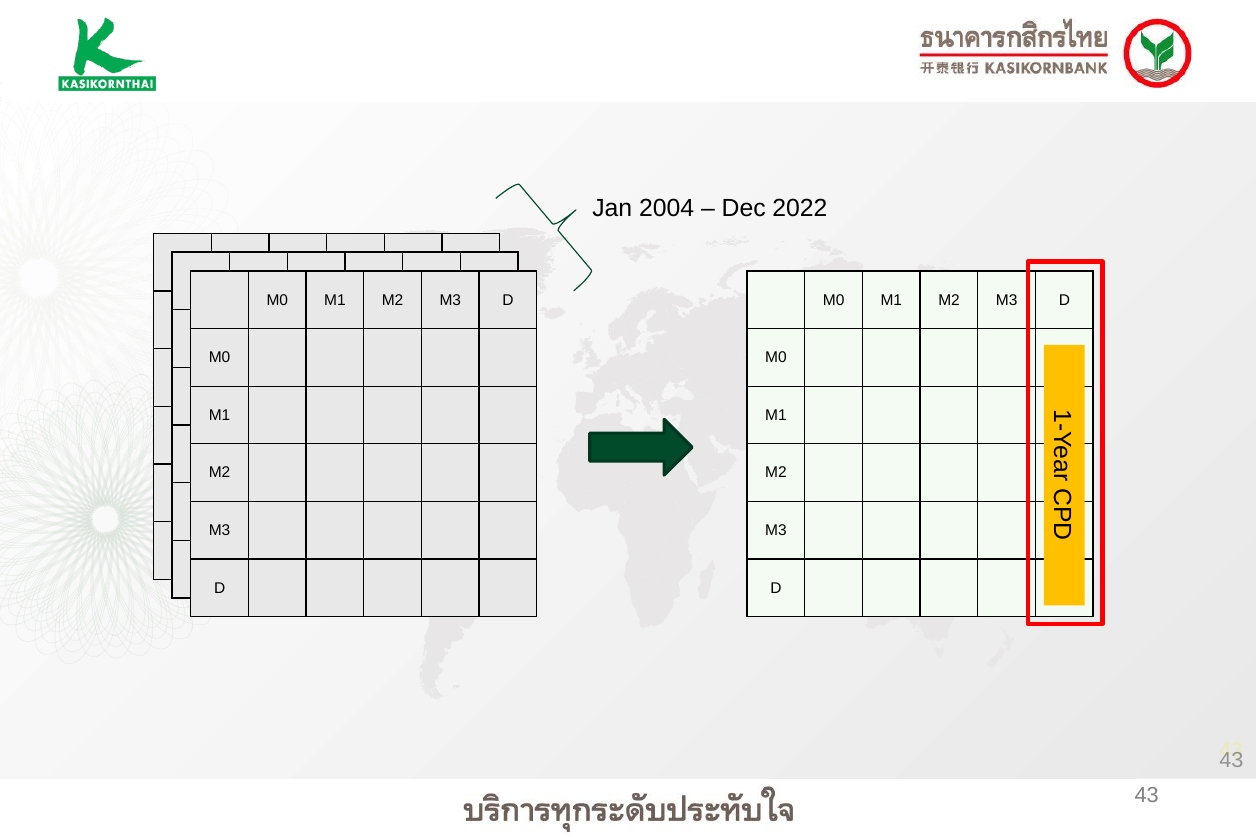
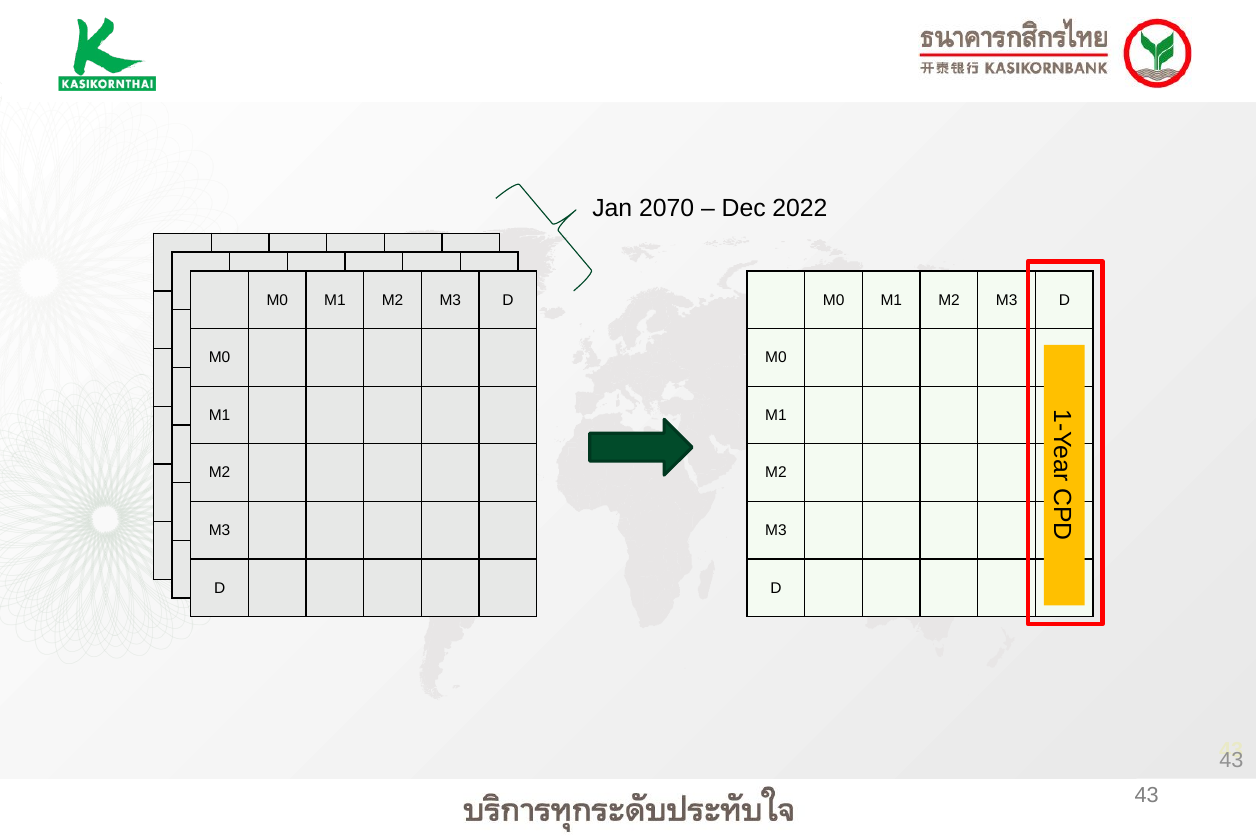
2004: 2004 -> 2070
